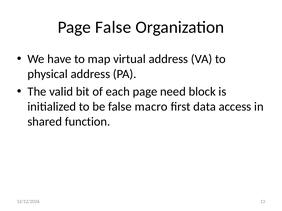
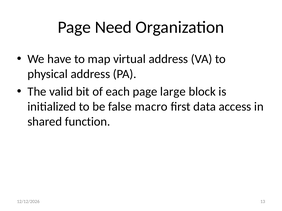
Page False: False -> Need
need: need -> large
